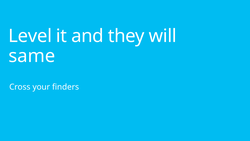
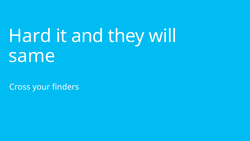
Level: Level -> Hard
